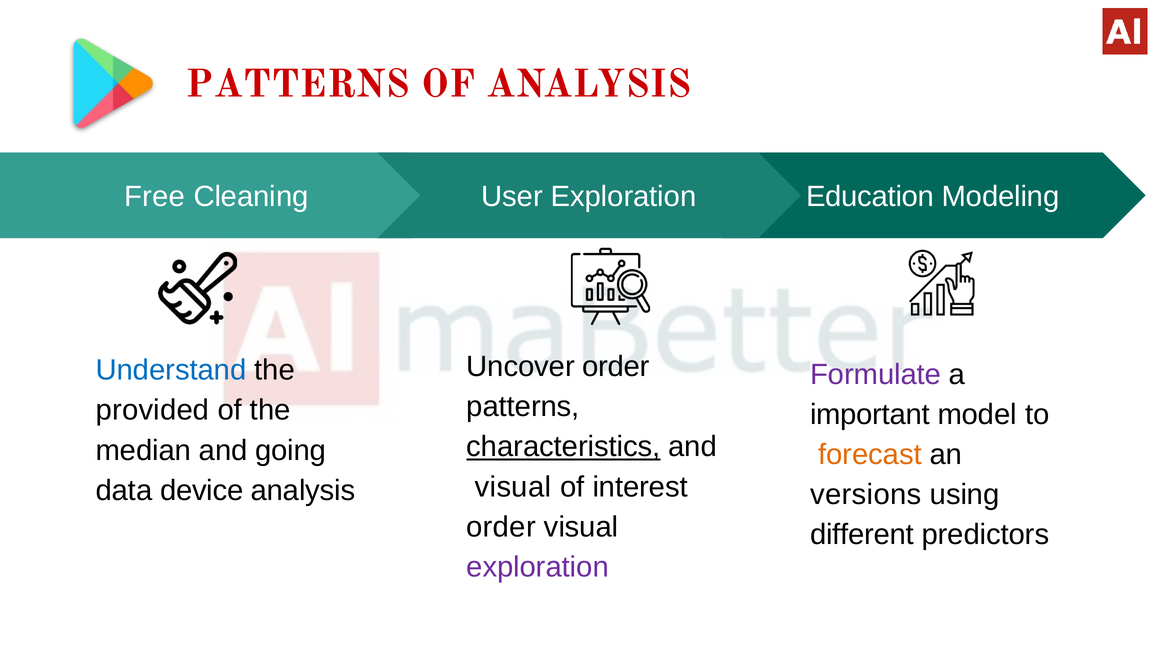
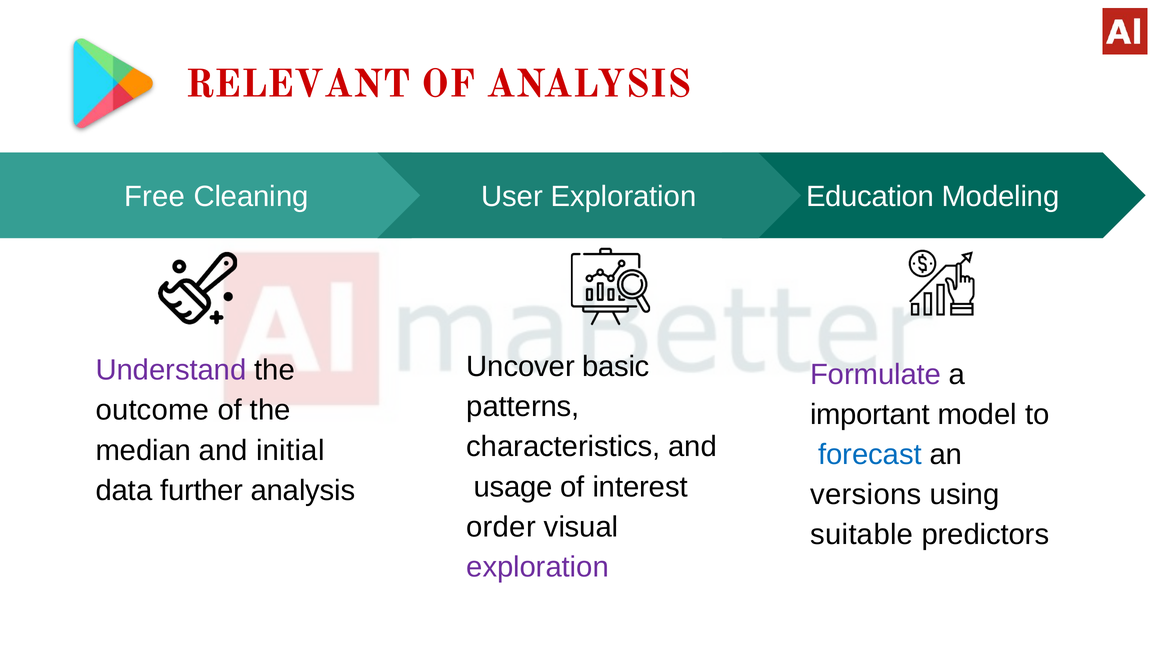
PATTERNS at (298, 84): PATTERNS -> RELEVANT
Uncover order: order -> basic
Understand colour: blue -> purple
provided: provided -> outcome
characteristics underline: present -> none
going: going -> initial
forecast colour: orange -> blue
visual at (513, 487): visual -> usage
device: device -> further
different: different -> suitable
